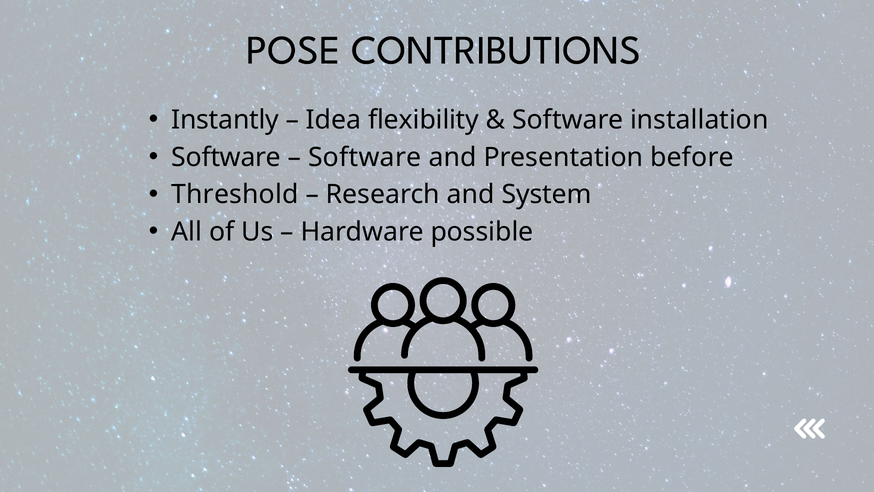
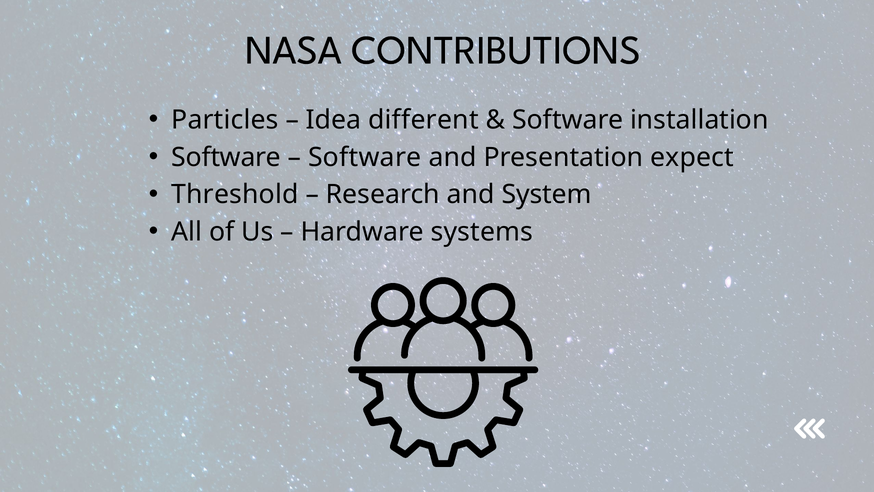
POSE: POSE -> NASA
Instantly: Instantly -> Particles
flexibility: flexibility -> different
before: before -> expect
possible: possible -> systems
